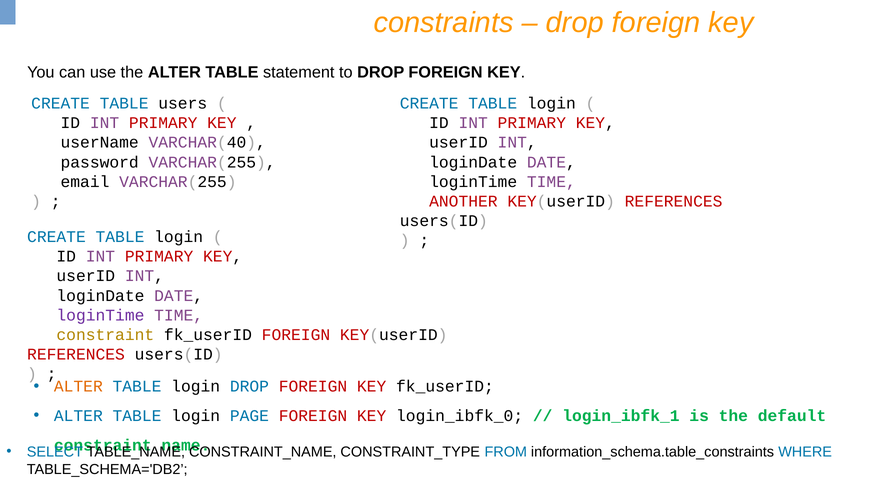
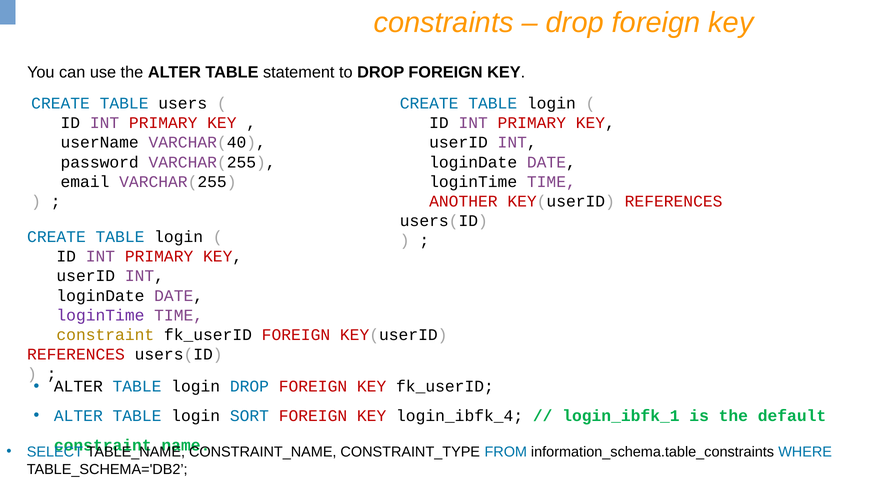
ALTER at (78, 386) colour: orange -> black
PAGE: PAGE -> SORT
login_ibfk_0: login_ibfk_0 -> login_ibfk_4
